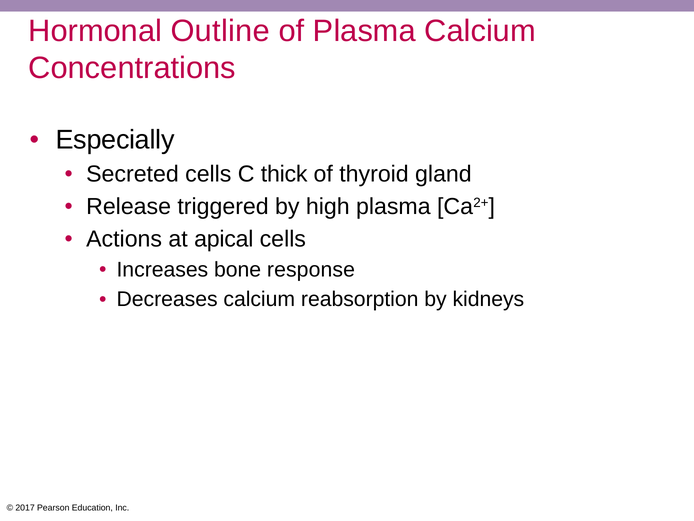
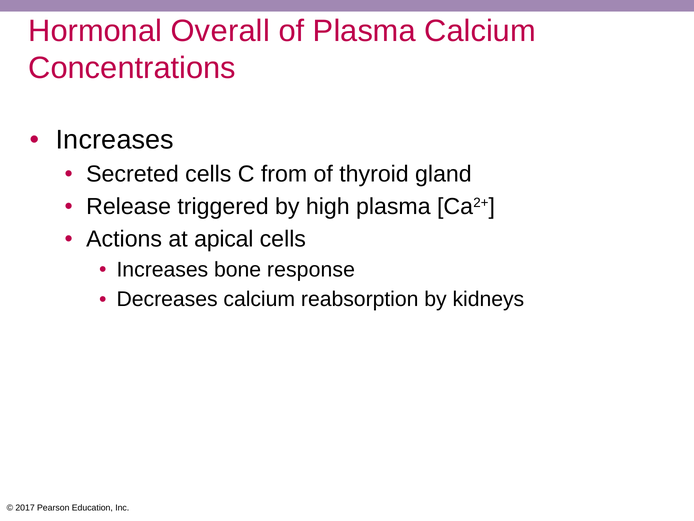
Outline: Outline -> Overall
Especially at (115, 140): Especially -> Increases
thick: thick -> from
